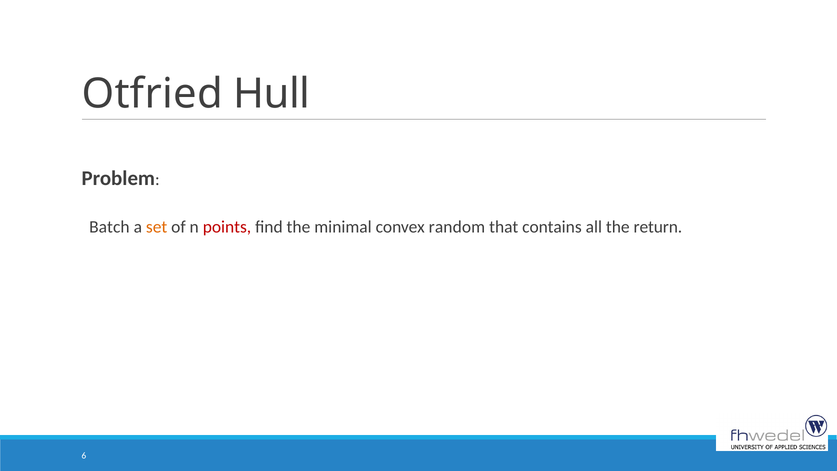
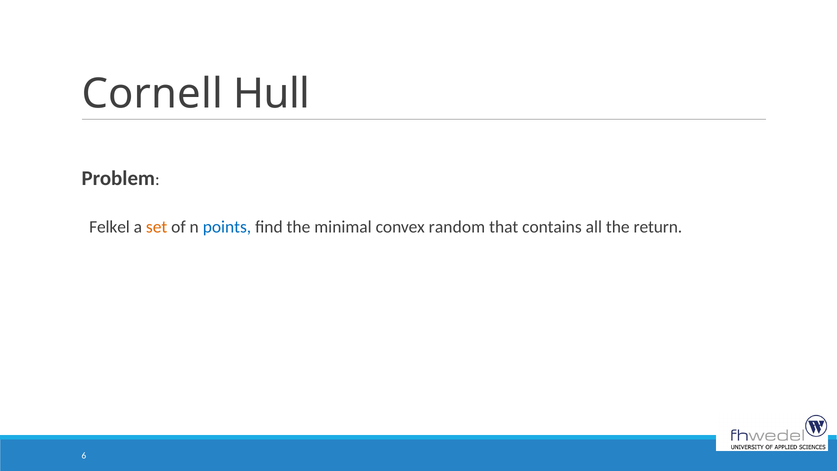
Otfried: Otfried -> Cornell
Batch: Batch -> Felkel
points colour: red -> blue
